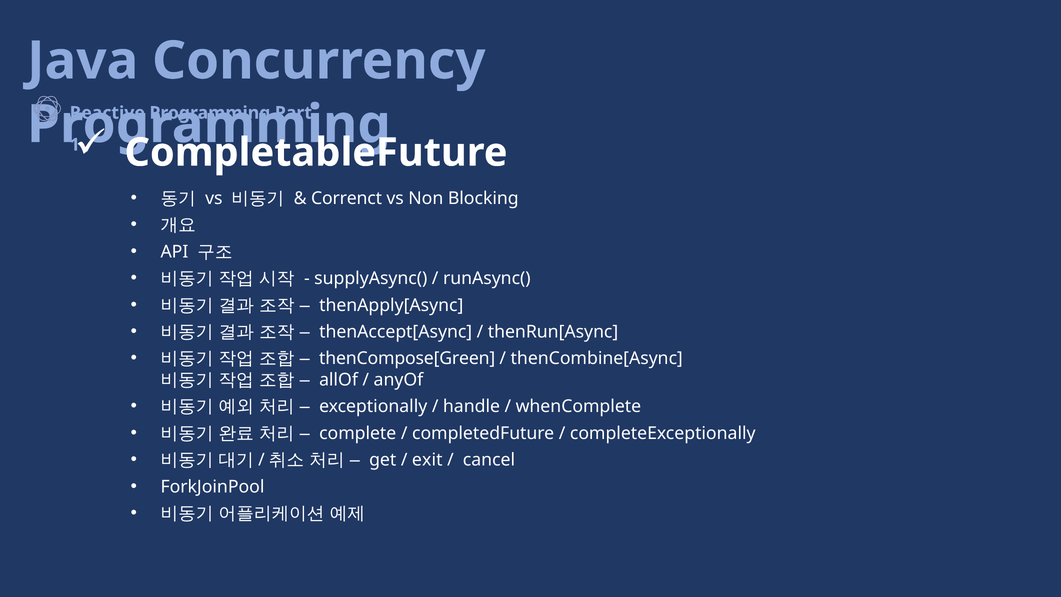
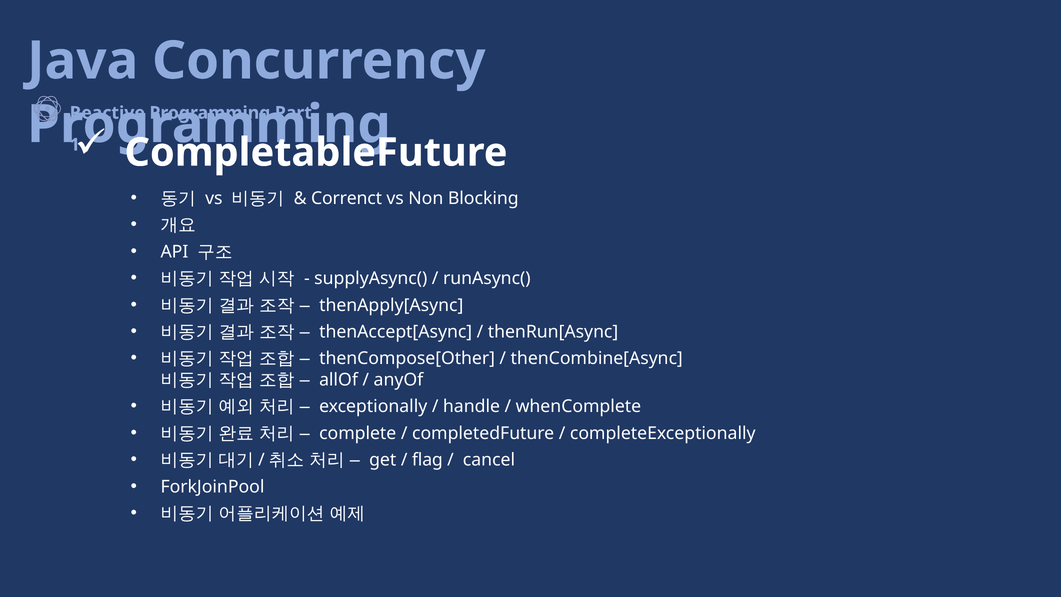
thenCompose[Green: thenCompose[Green -> thenCompose[Other
exit: exit -> flag
